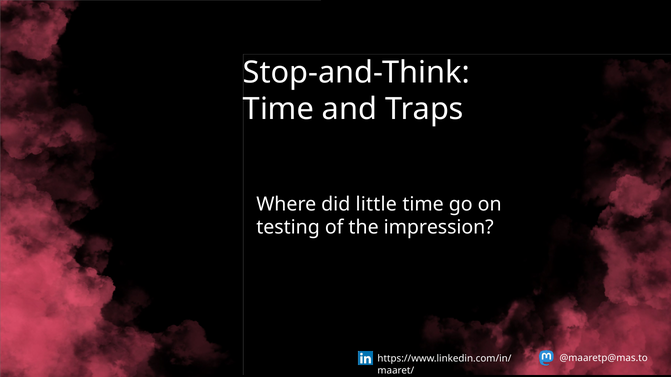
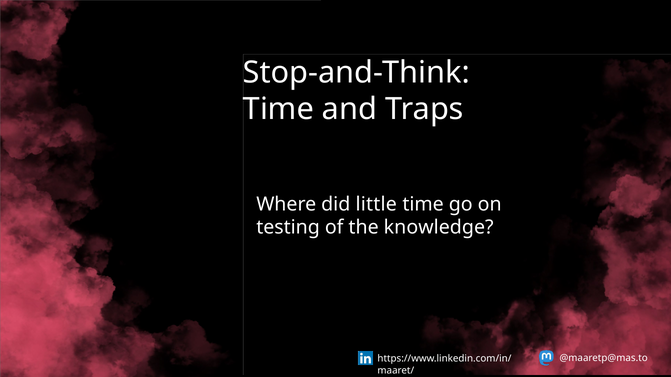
impression: impression -> knowledge
